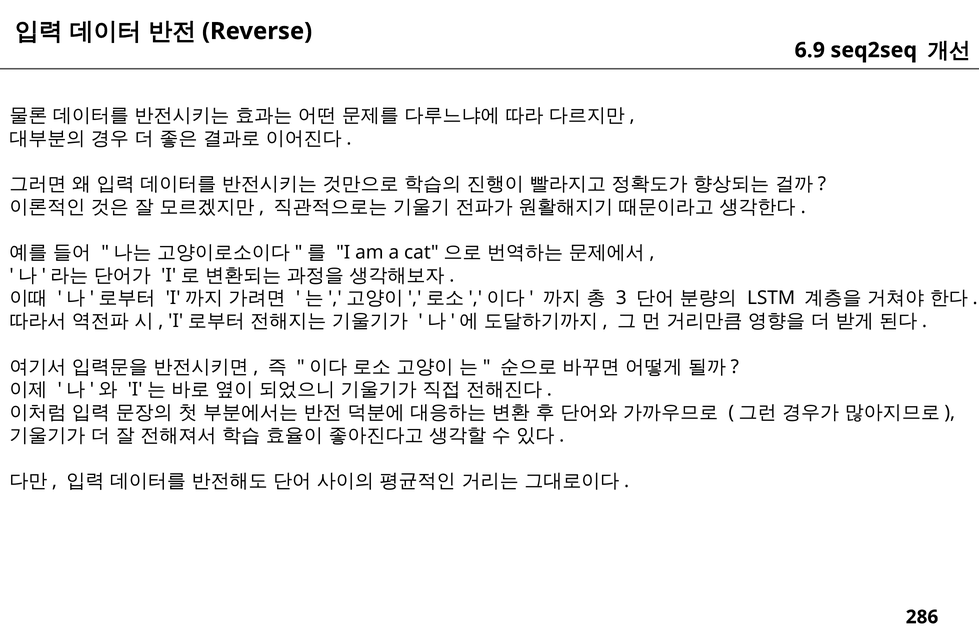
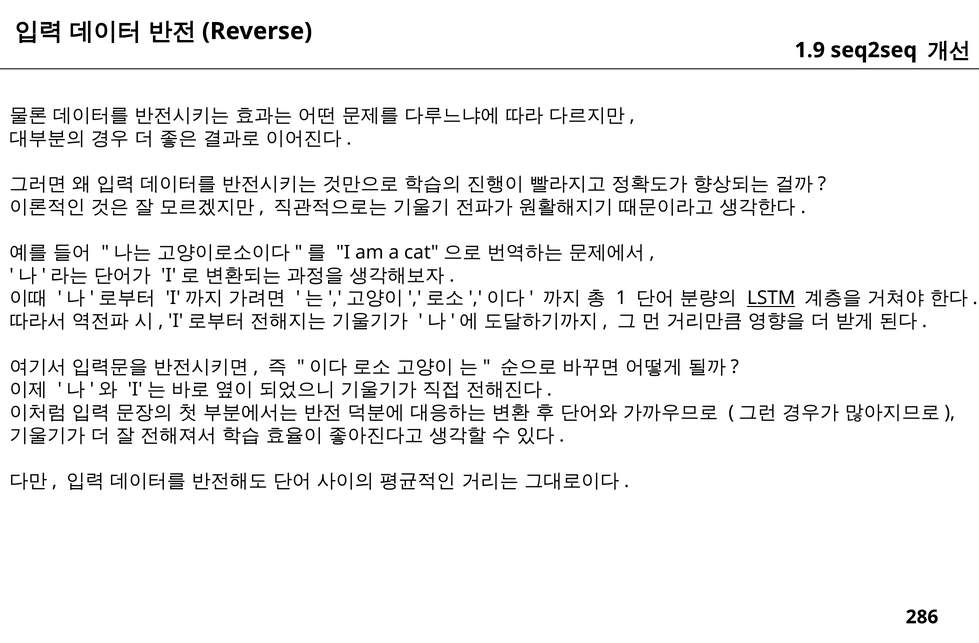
6.9: 6.9 -> 1.9
3: 3 -> 1
LSTM underline: none -> present
